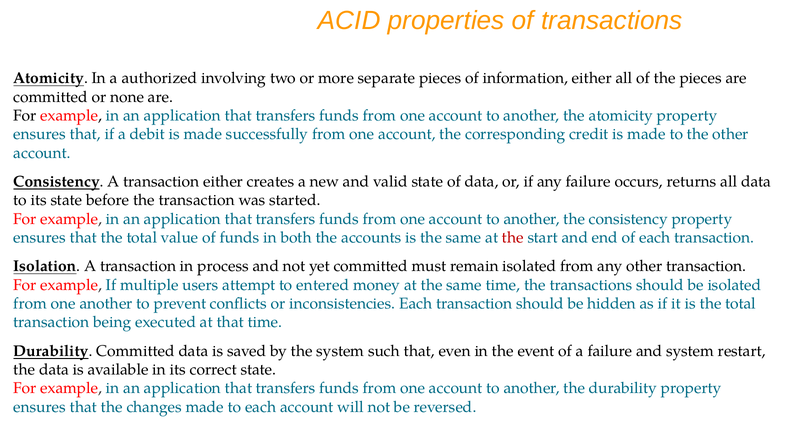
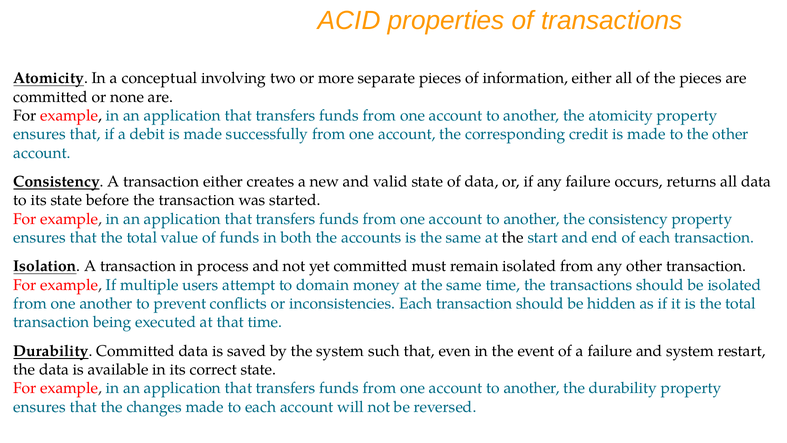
authorized: authorized -> conceptual
the at (513, 238) colour: red -> black
entered: entered -> domain
